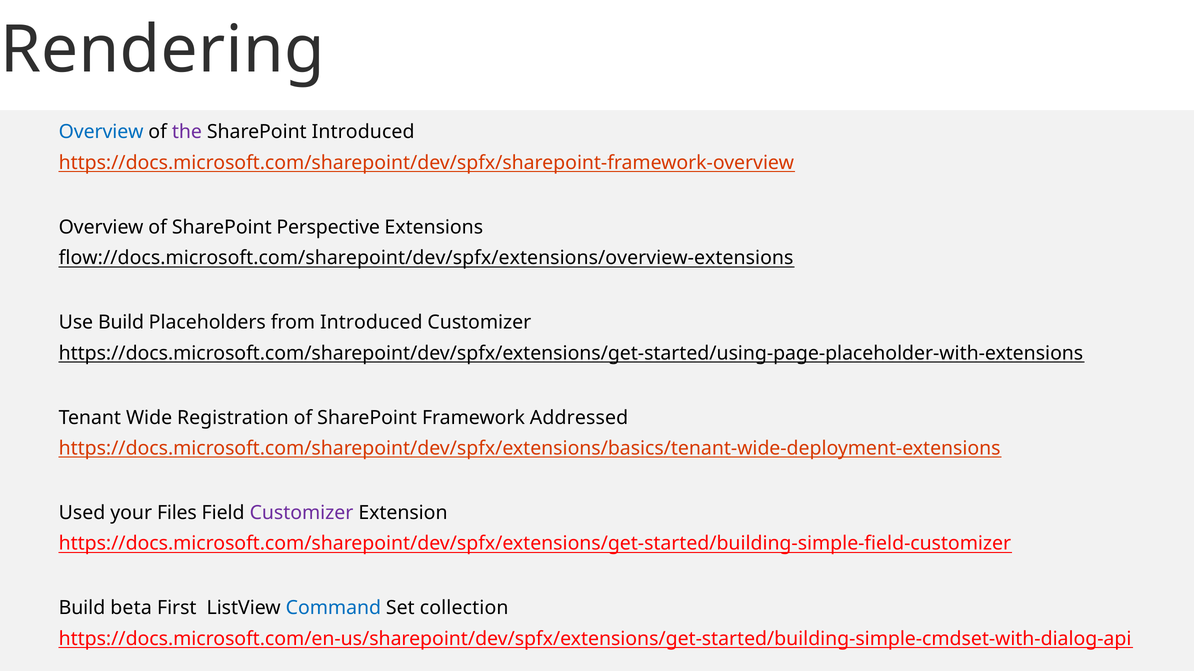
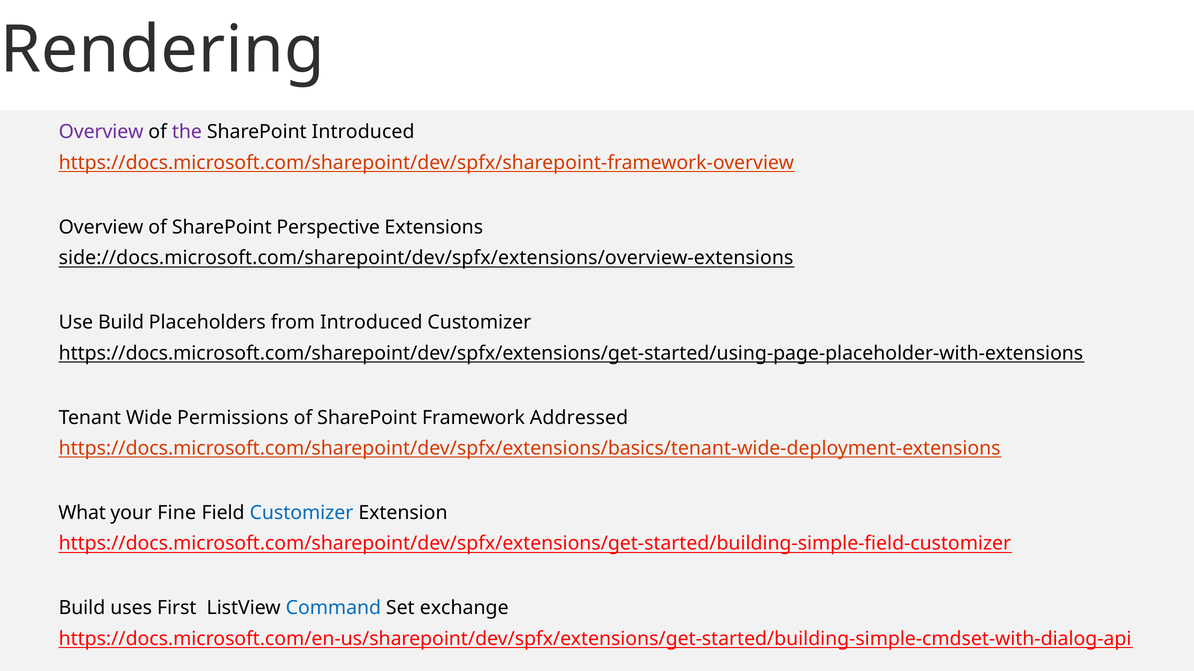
Overview at (101, 132) colour: blue -> purple
flow://docs.microsoft.com/sharepoint/dev/spfx/extensions/overview-extensions: flow://docs.microsoft.com/sharepoint/dev/spfx/extensions/overview-extensions -> side://docs.microsoft.com/sharepoint/dev/spfx/extensions/overview-extensions
Registration: Registration -> Permissions
Used: Used -> What
Files: Files -> Fine
Customizer at (301, 513) colour: purple -> blue
beta: beta -> uses
collection: collection -> exchange
